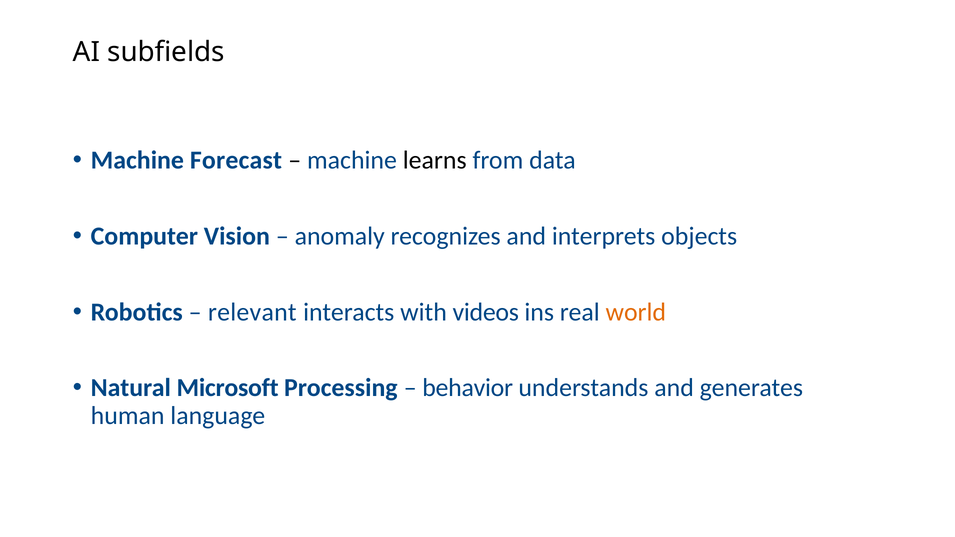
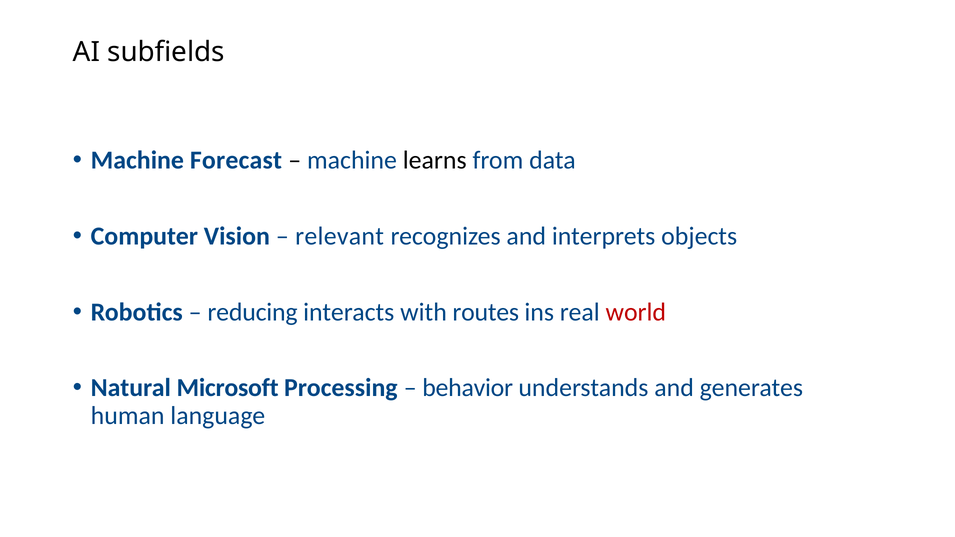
anomaly: anomaly -> relevant
relevant: relevant -> reducing
videos: videos -> routes
world colour: orange -> red
